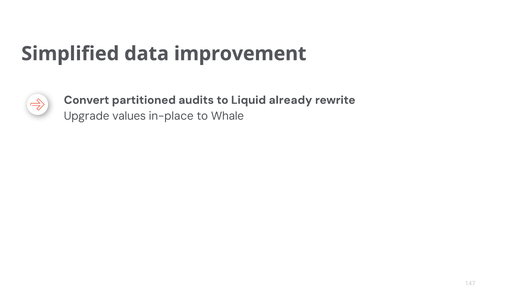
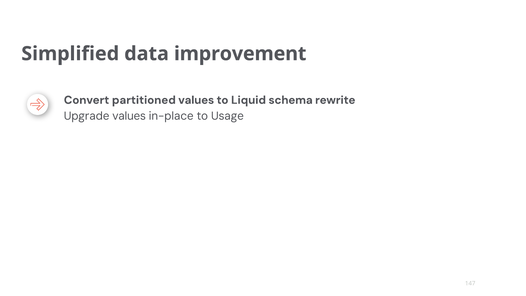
partitioned audits: audits -> values
already: already -> schema
Whale: Whale -> Usage
